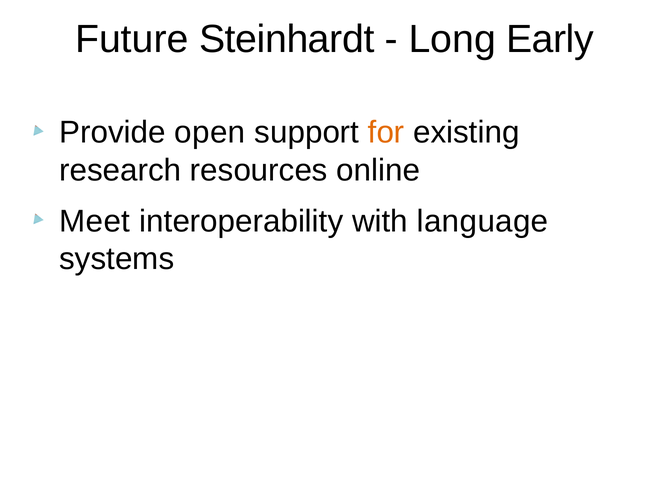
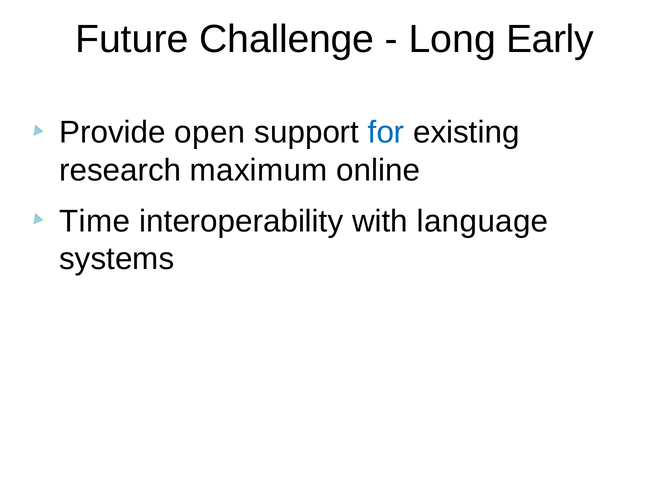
Steinhardt: Steinhardt -> Challenge
for colour: orange -> blue
resources: resources -> maximum
Meet: Meet -> Time
